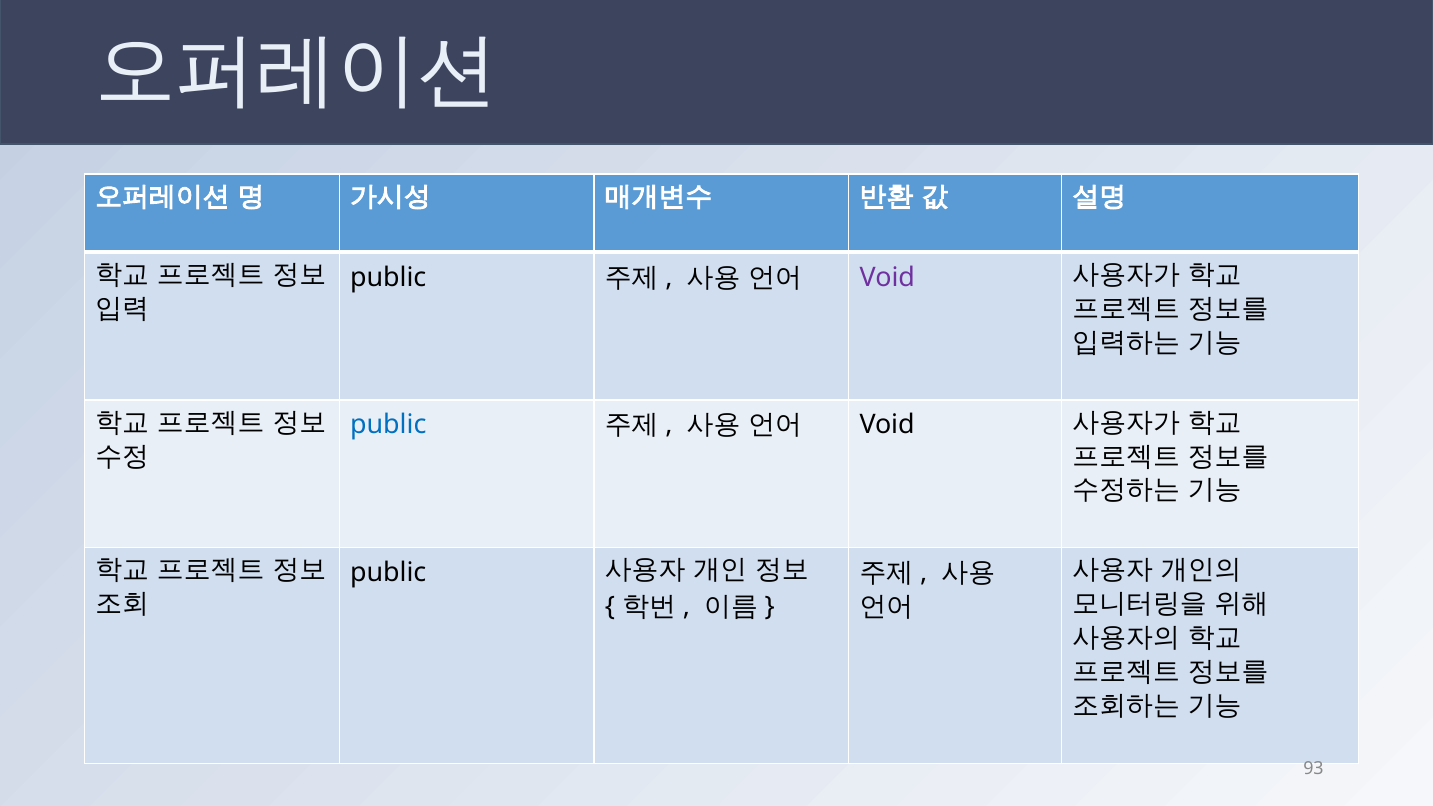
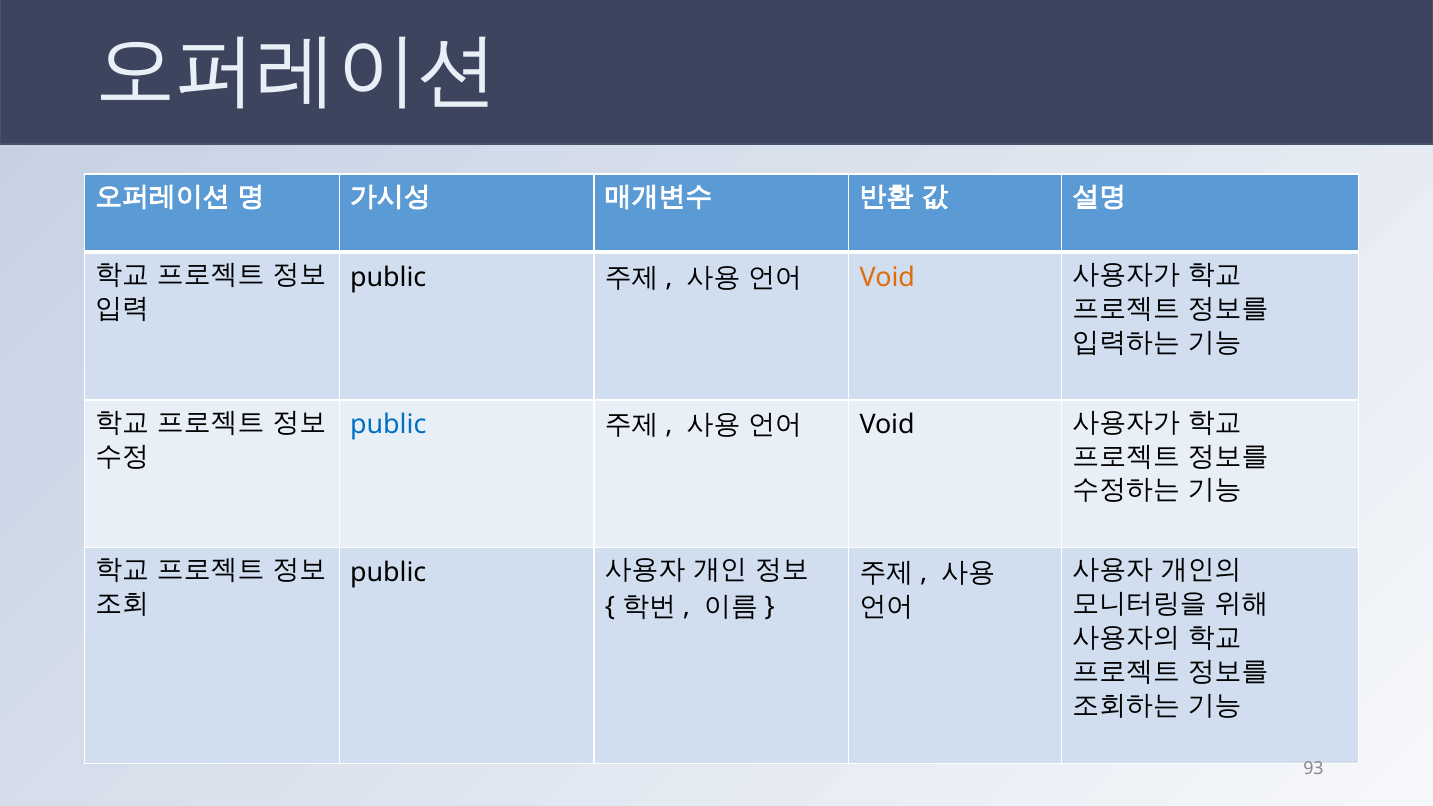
Void at (887, 277) colour: purple -> orange
